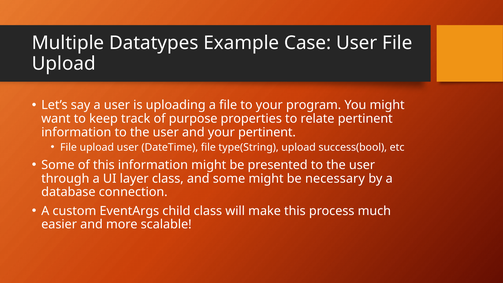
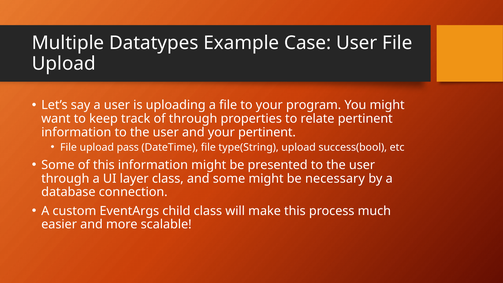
of purpose: purpose -> through
upload user: user -> pass
